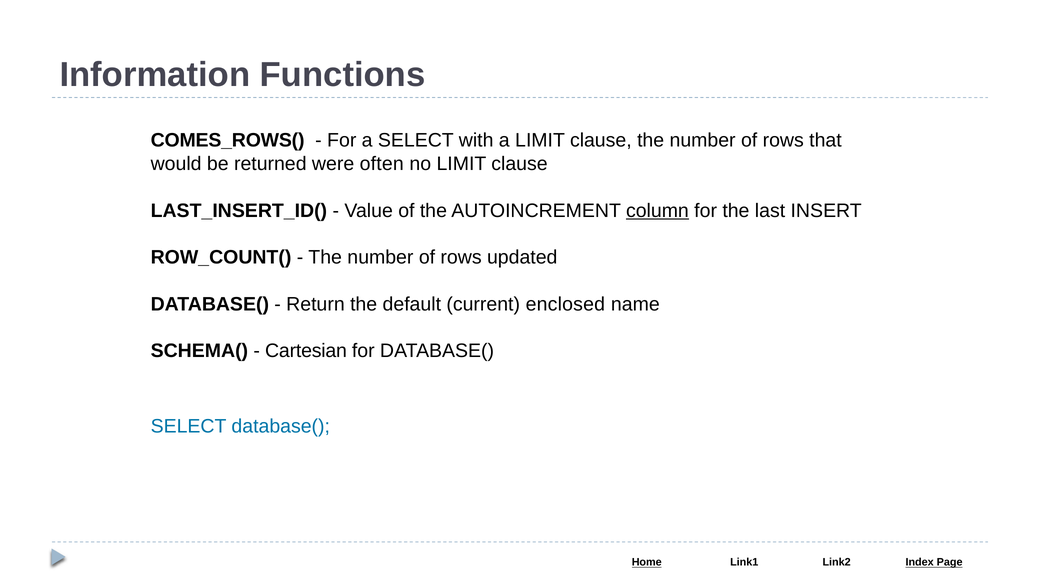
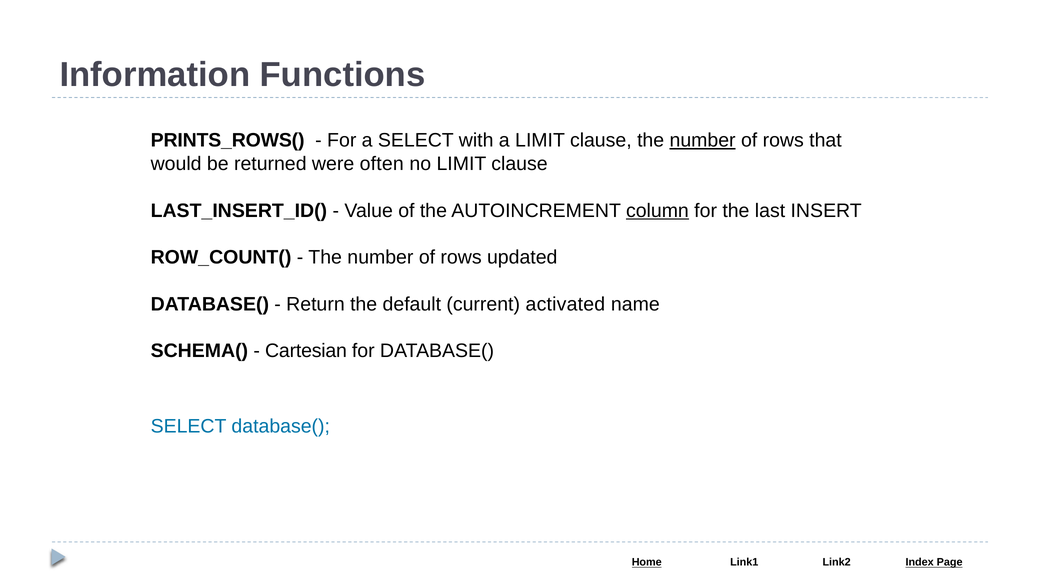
COMES_ROWS(: COMES_ROWS( -> PRINTS_ROWS(
number at (703, 140) underline: none -> present
enclosed: enclosed -> activated
